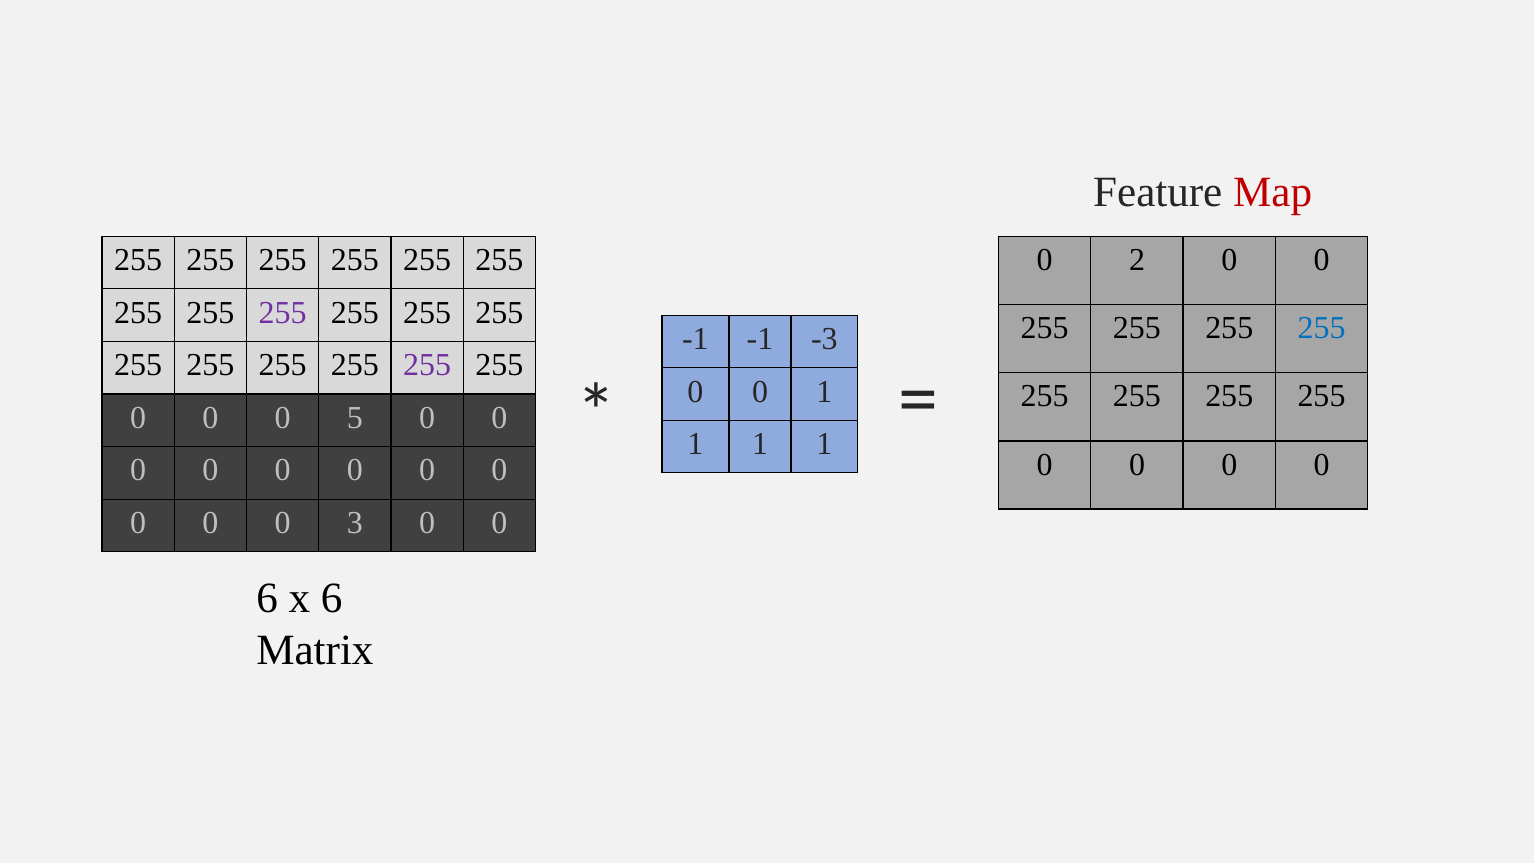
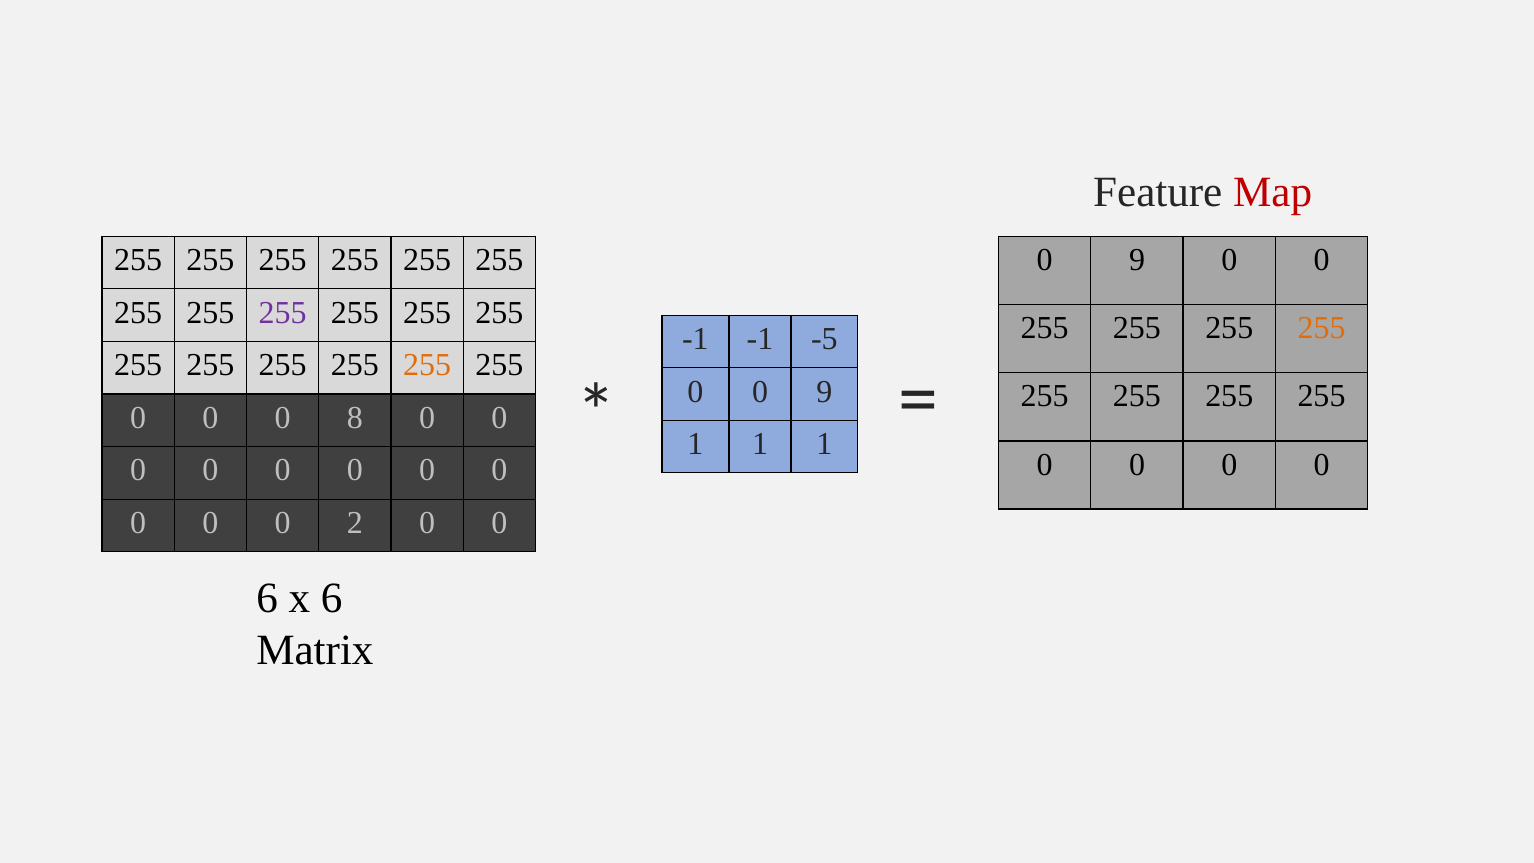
2 at (1137, 260): 2 -> 9
255 at (1322, 328) colour: blue -> orange
-3: -3 -> -5
255 at (427, 365) colour: purple -> orange
0 0 1: 1 -> 9
5: 5 -> 8
3: 3 -> 2
